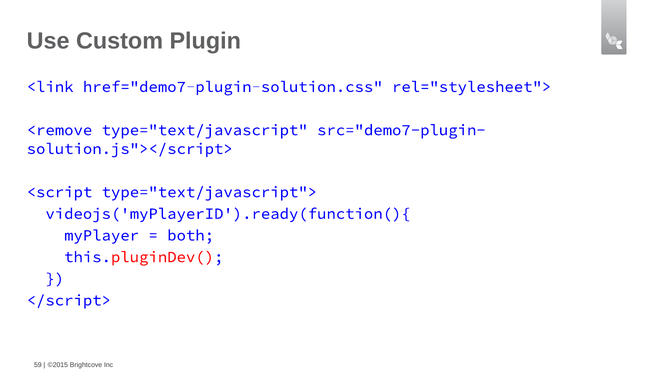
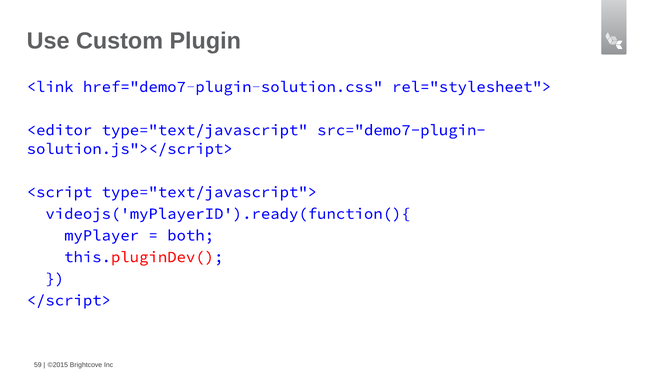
<remove: <remove -> <editor
